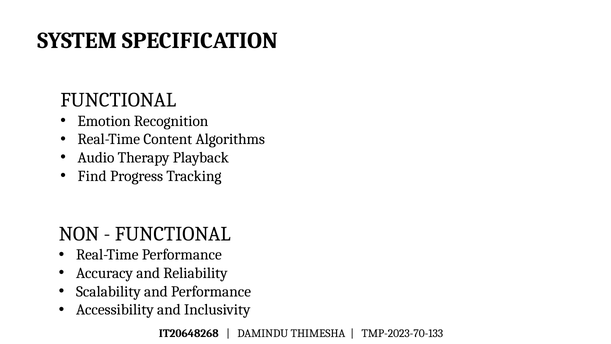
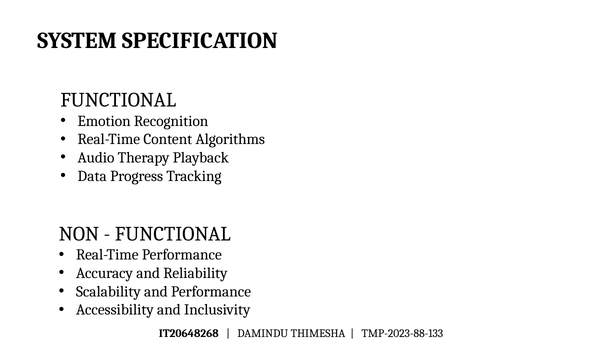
Find: Find -> Data
TMP-2023-70-133: TMP-2023-70-133 -> TMP-2023-88-133
